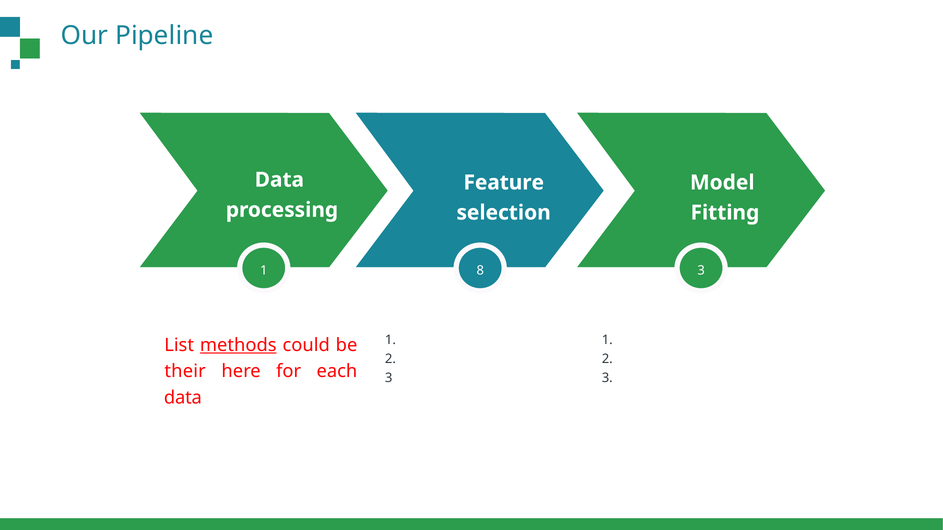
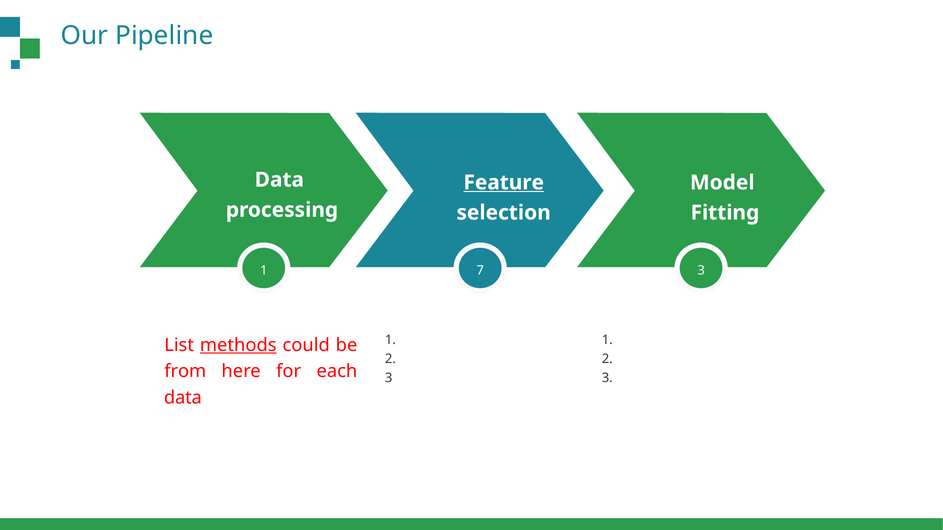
Feature underline: none -> present
8: 8 -> 7
their: their -> from
